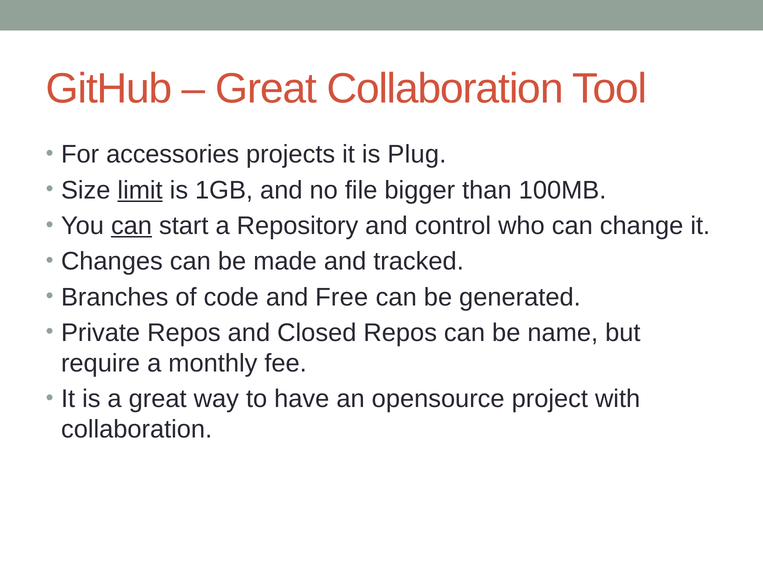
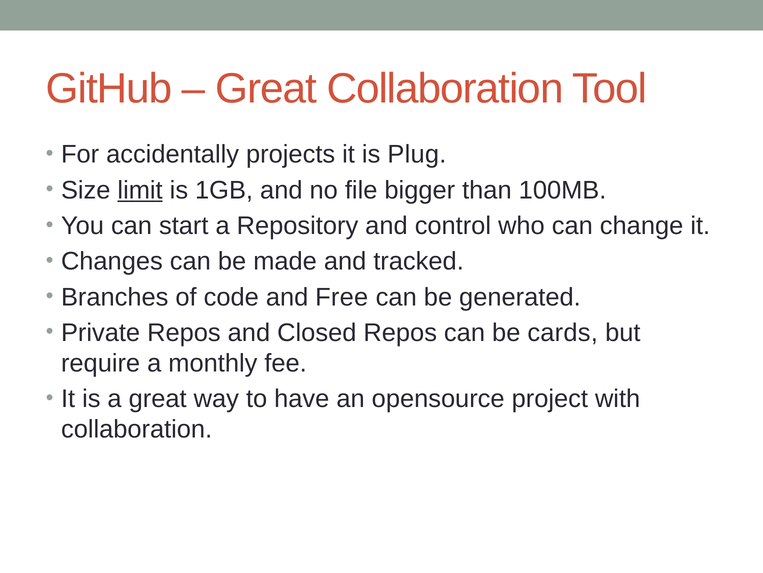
accessories: accessories -> accidentally
can at (132, 226) underline: present -> none
name: name -> cards
